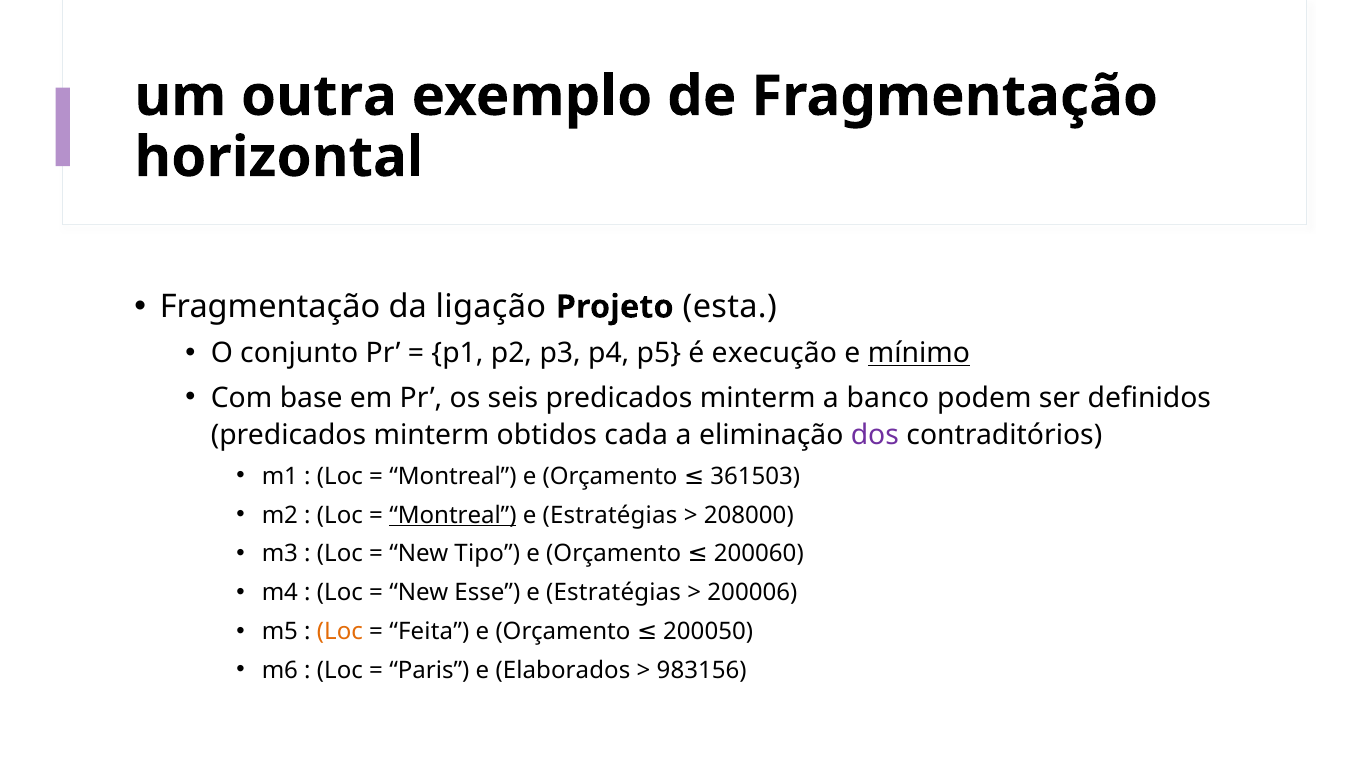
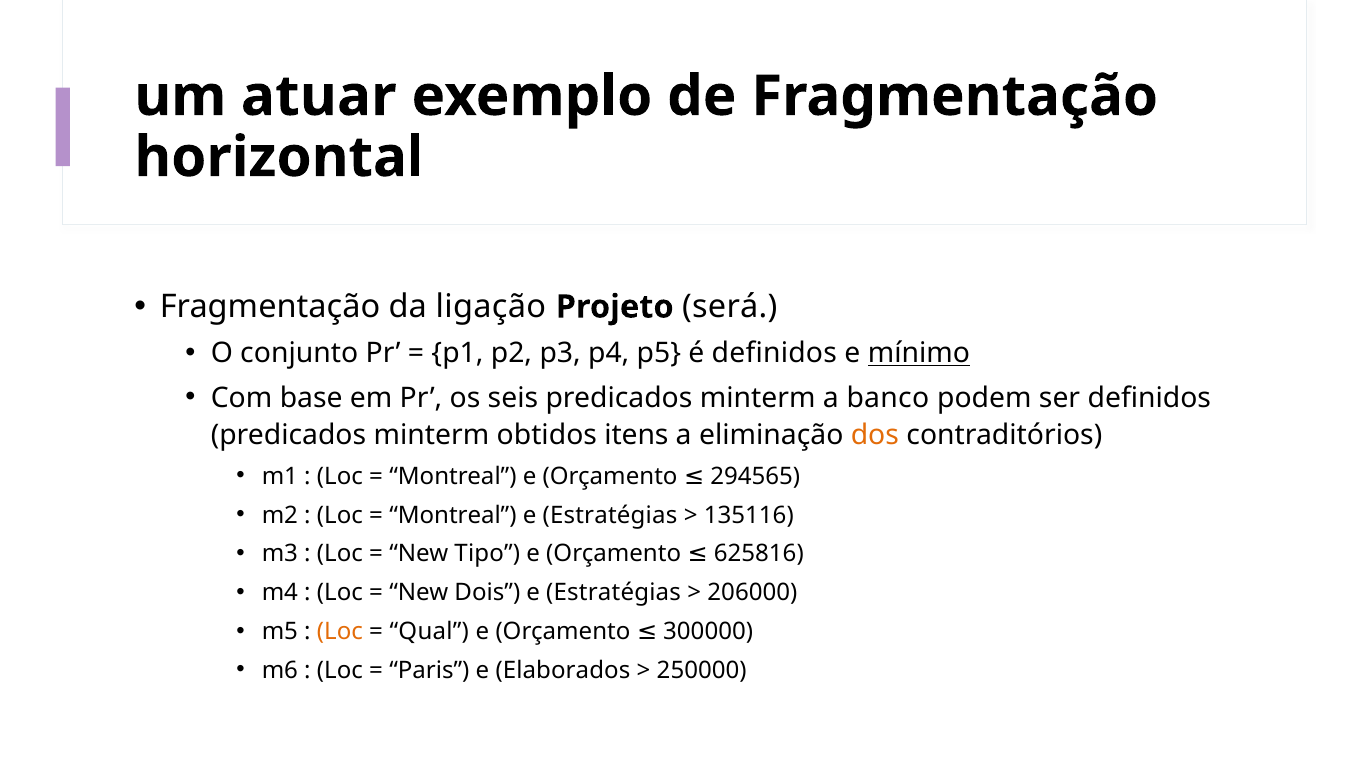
outra: outra -> atuar
esta: esta -> será
é execução: execução -> definidos
cada: cada -> itens
dos colour: purple -> orange
361503: 361503 -> 294565
Montreal at (453, 515) underline: present -> none
208000: 208000 -> 135116
200060: 200060 -> 625816
Esse: Esse -> Dois
200006: 200006 -> 206000
Feita: Feita -> Qual
200050: 200050 -> 300000
983156: 983156 -> 250000
